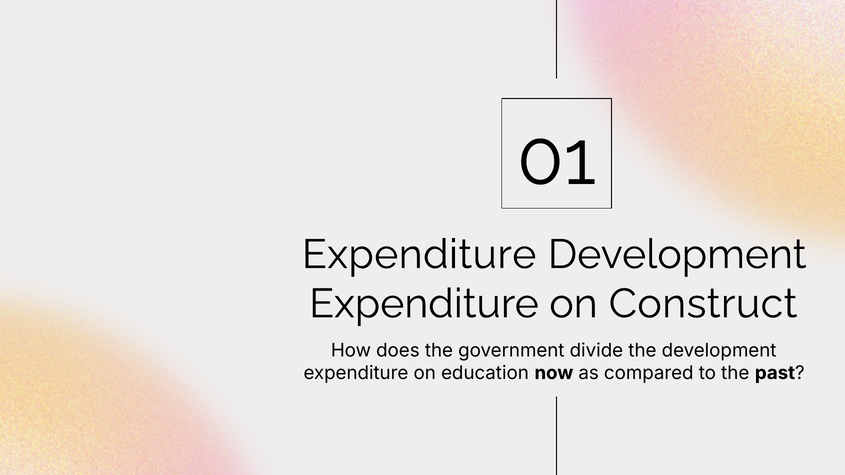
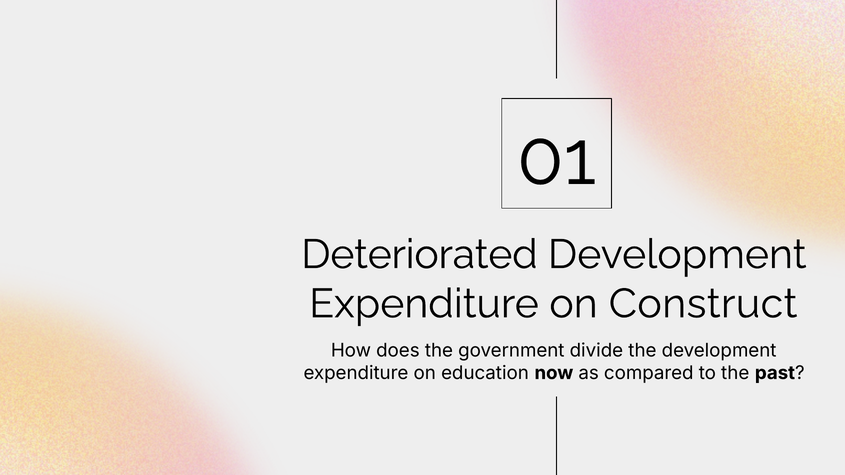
Expenditure at (419, 255): Expenditure -> Deteriorated
